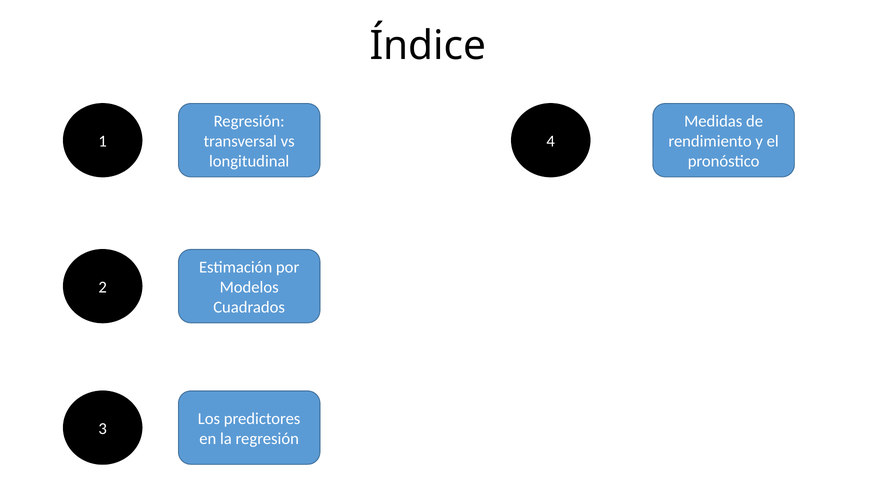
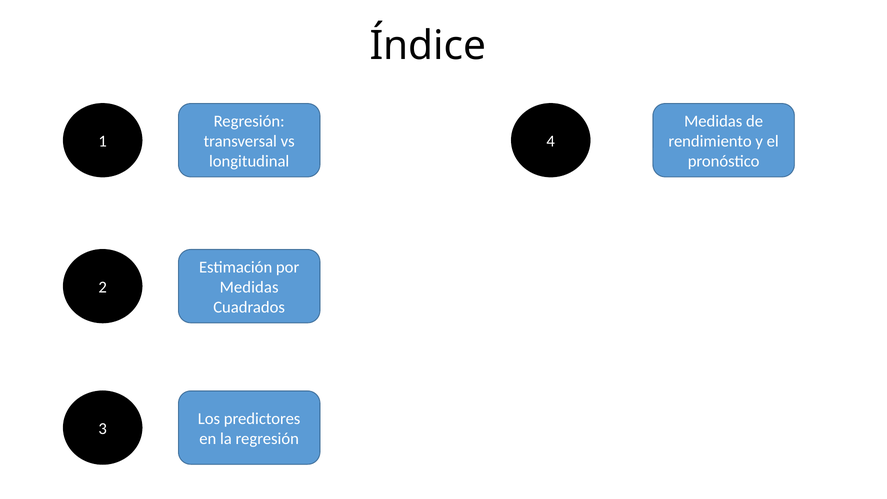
Modelos at (249, 287): Modelos -> Medidas
